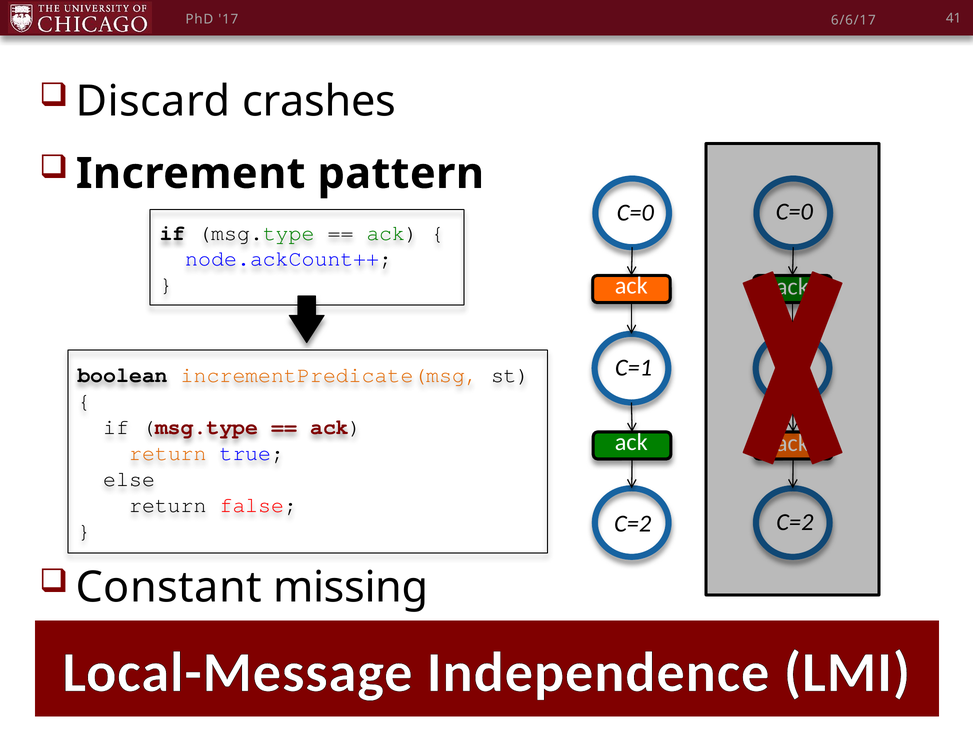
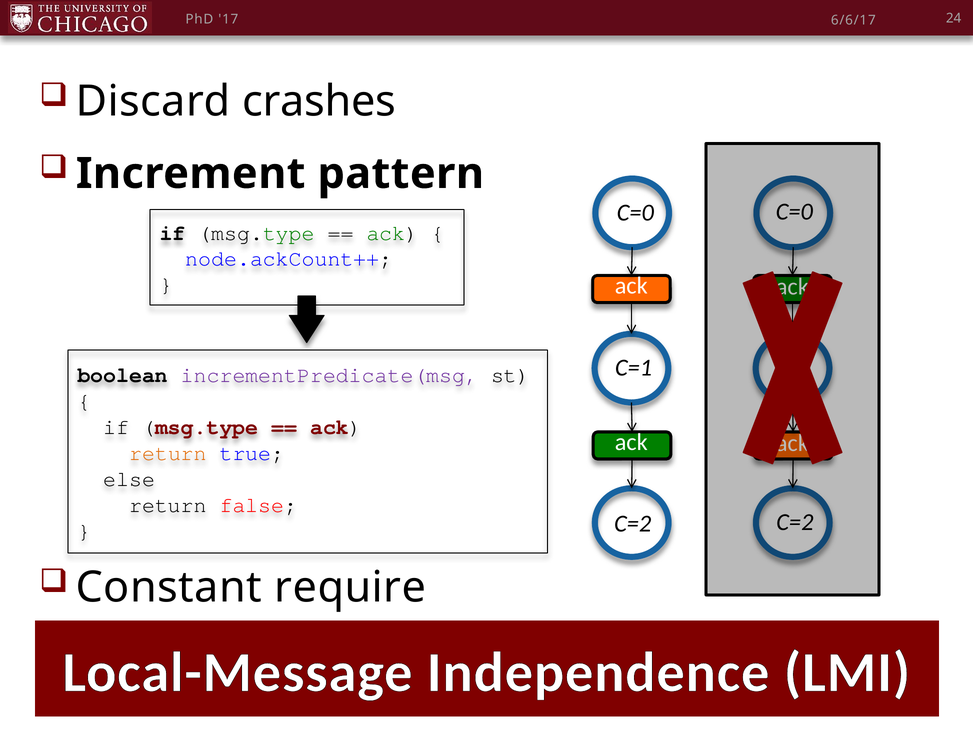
41: 41 -> 24
incrementPredicate(msg colour: orange -> purple
missing: missing -> require
